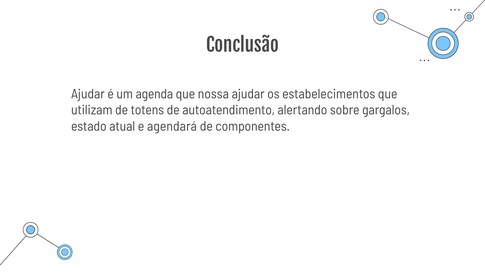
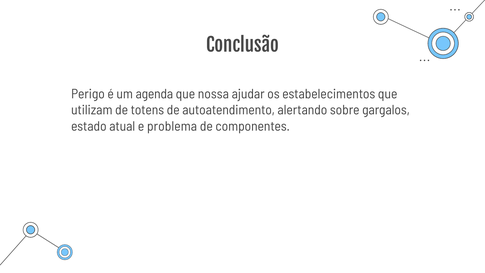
Ajudar at (88, 94): Ajudar -> Perigo
agendará: agendará -> problema
